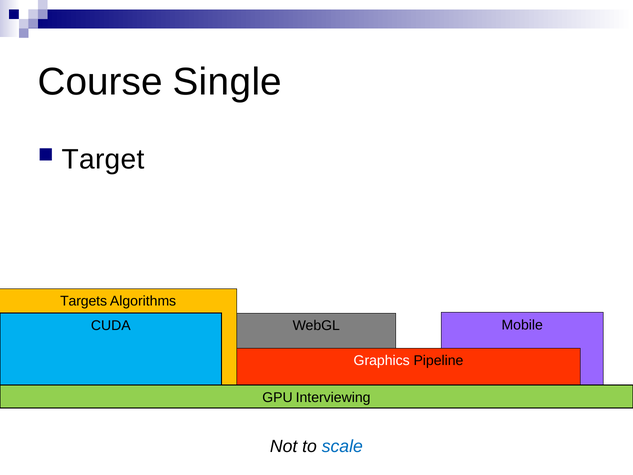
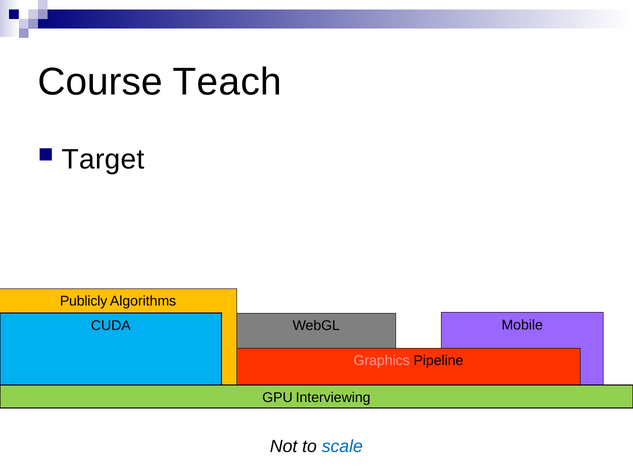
Single: Single -> Teach
Targets: Targets -> Publicly
Graphics colour: white -> pink
